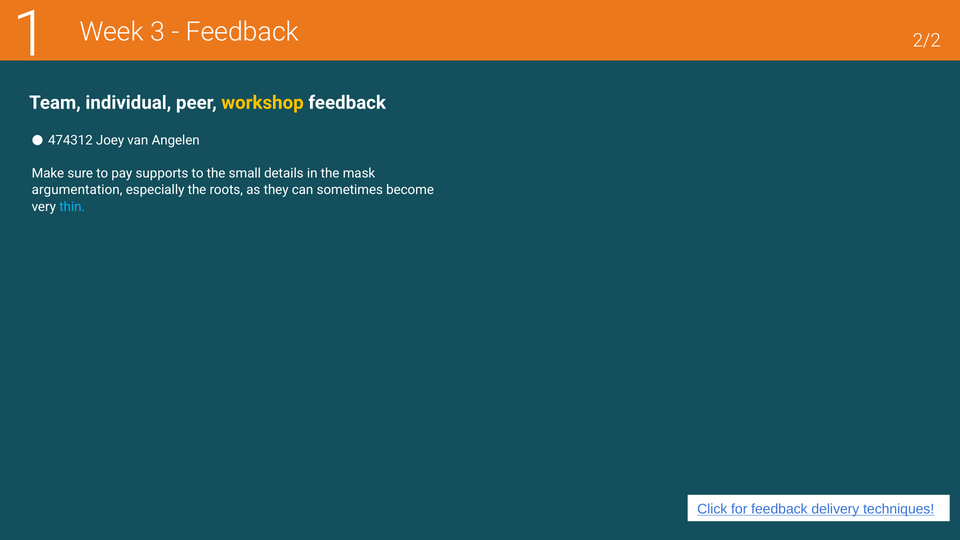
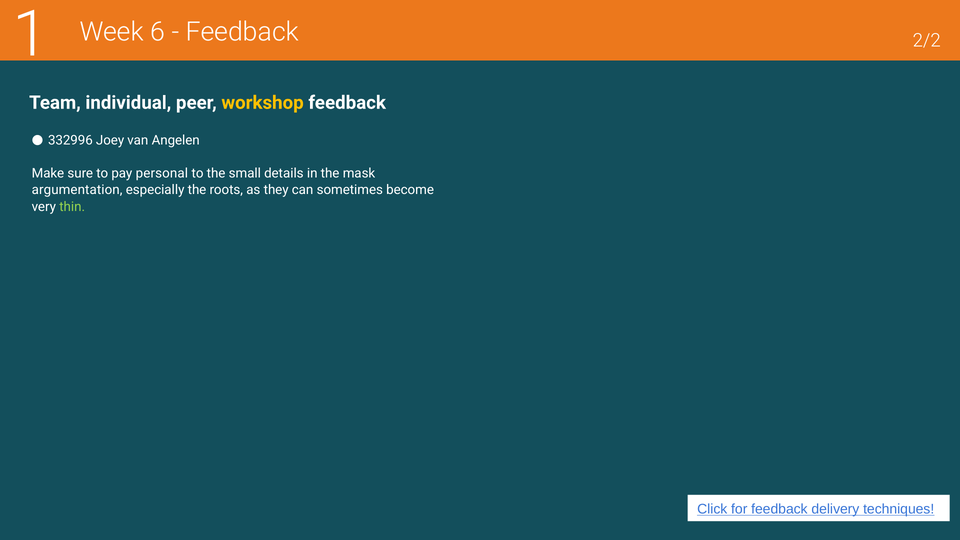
3: 3 -> 6
474312: 474312 -> 332996
supports: supports -> personal
thin colour: light blue -> light green
